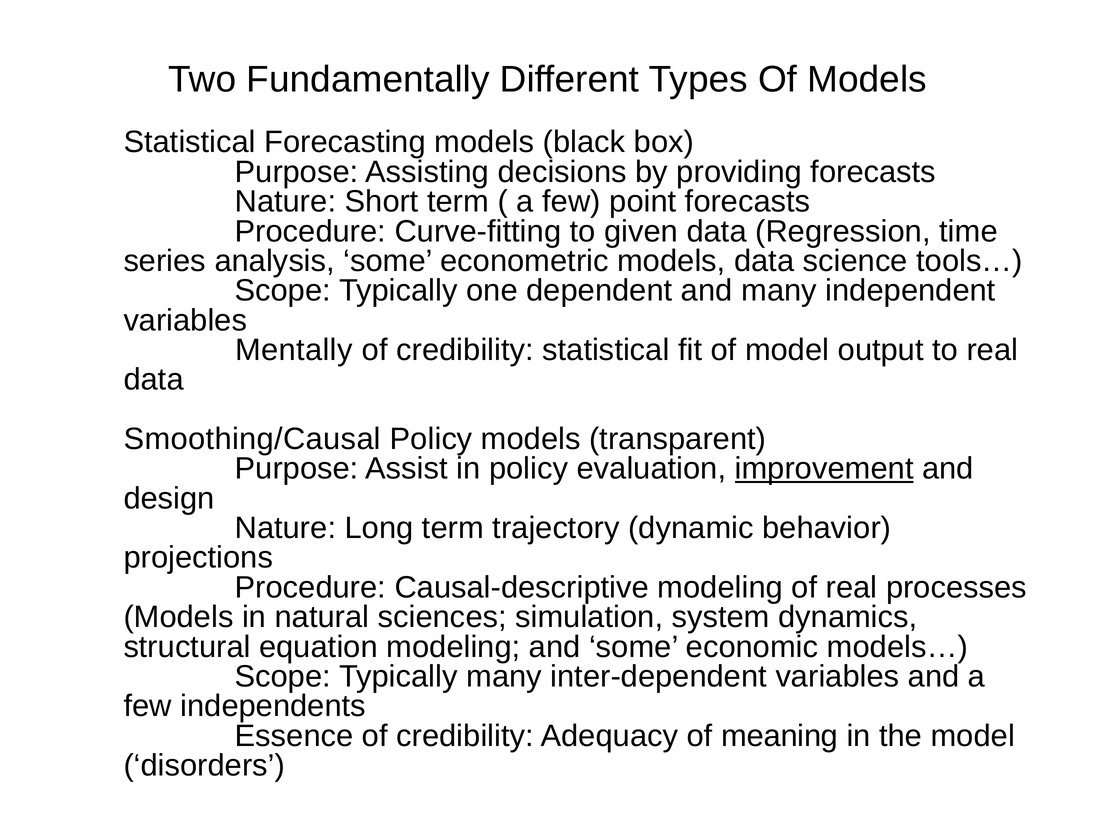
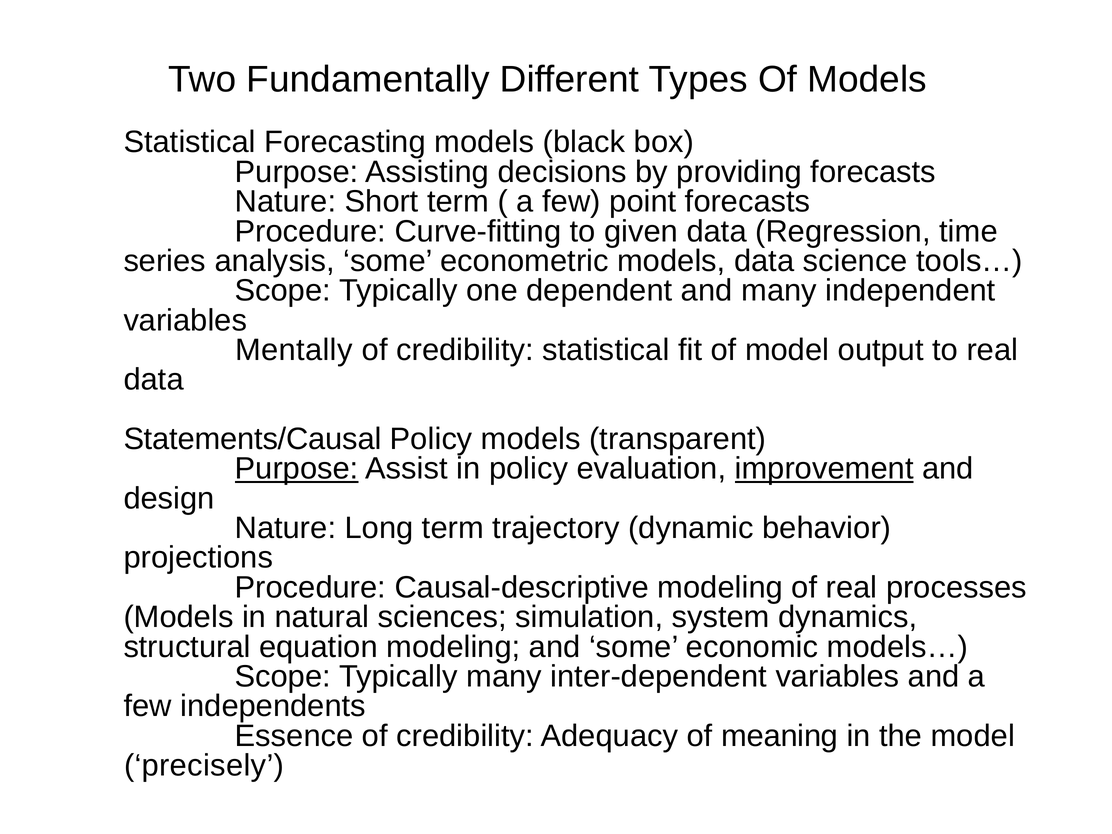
Smoothing/Causal: Smoothing/Causal -> Statements/Causal
Purpose at (297, 469) underline: none -> present
disorders: disorders -> precisely
